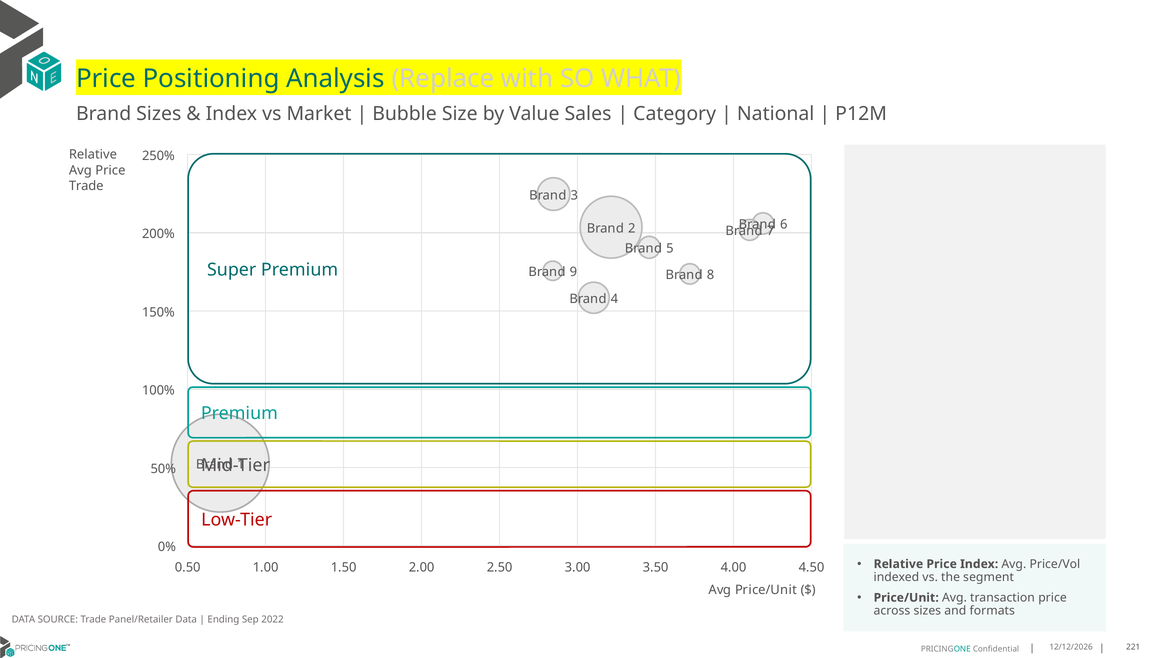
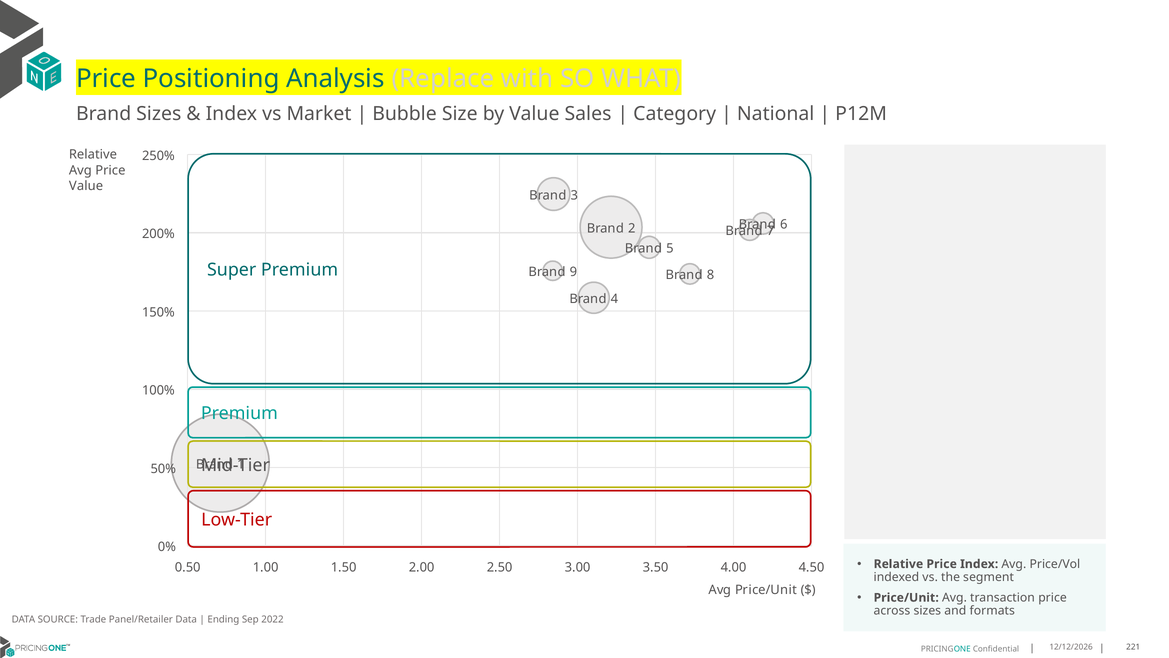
Trade at (86, 186): Trade -> Value
